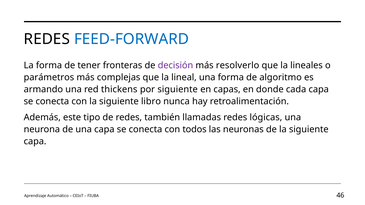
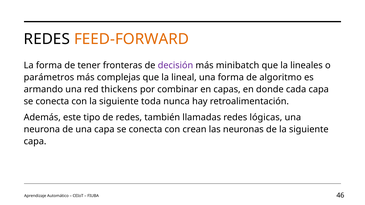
FEED-FORWARD colour: blue -> orange
resolverlo: resolverlo -> minibatch
por siguiente: siguiente -> combinar
libro: libro -> toda
todos: todos -> crean
